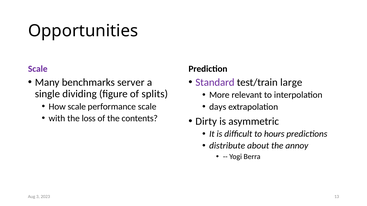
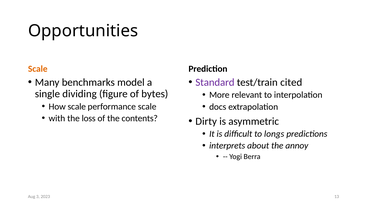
Scale at (38, 69) colour: purple -> orange
server: server -> model
large: large -> cited
splits: splits -> bytes
days: days -> docs
hours: hours -> longs
distribute: distribute -> interprets
